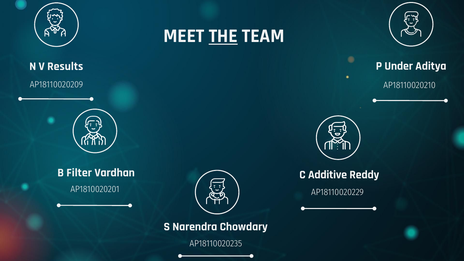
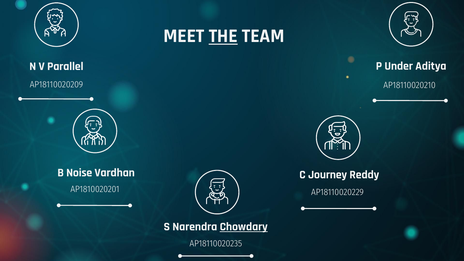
Results: Results -> Parallel
Filter: Filter -> Noise
Additive: Additive -> Journey
Chowdary underline: none -> present
